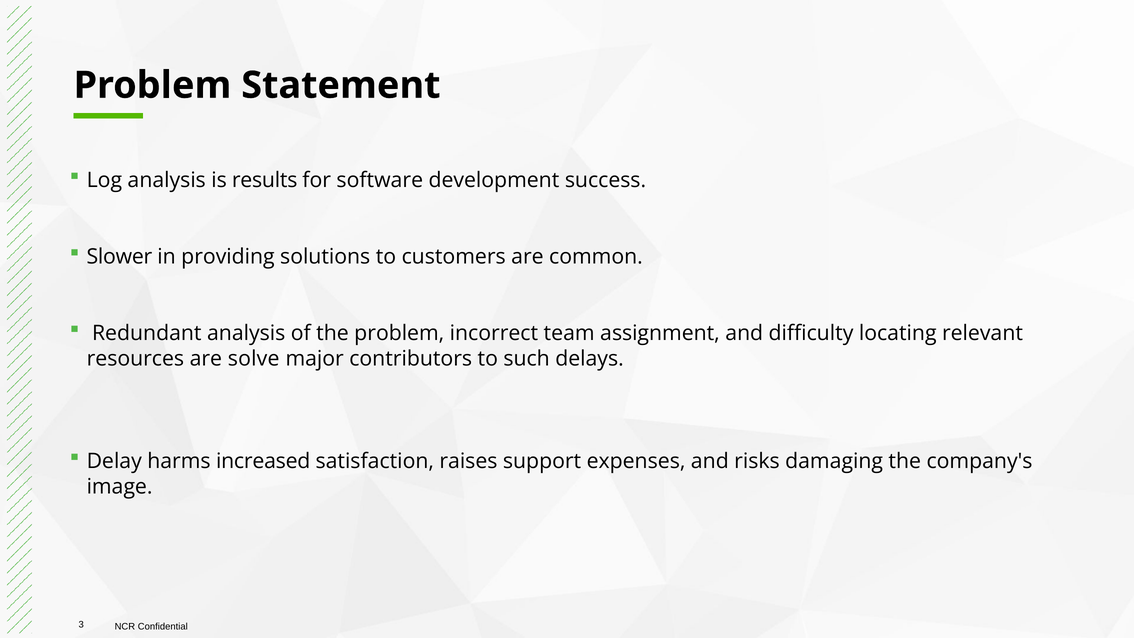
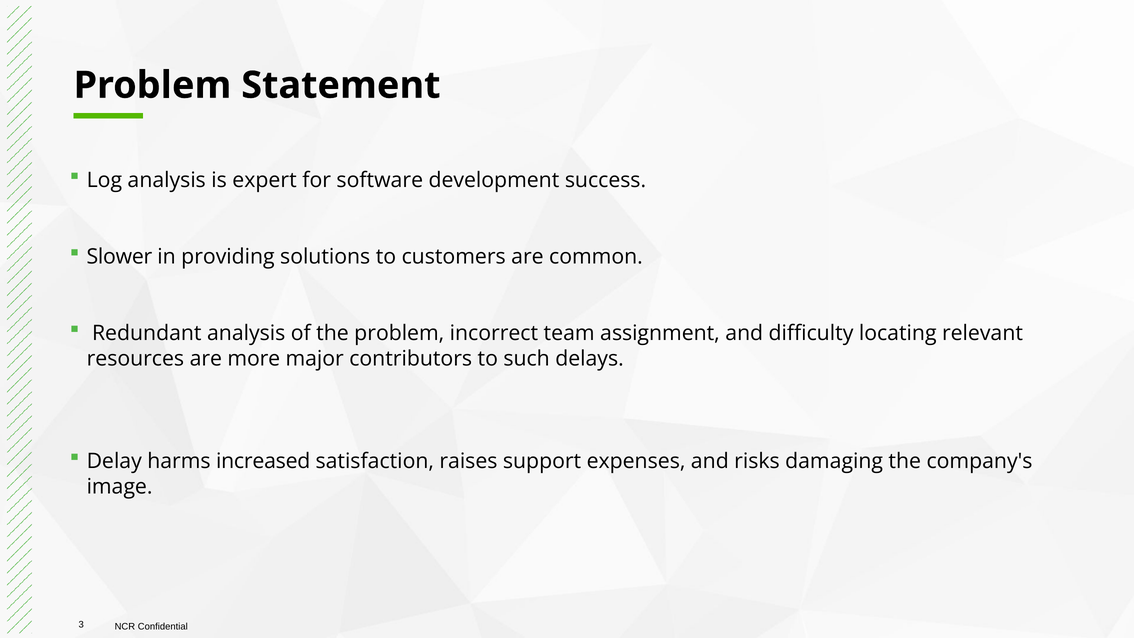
results: results -> expert
solve: solve -> more
